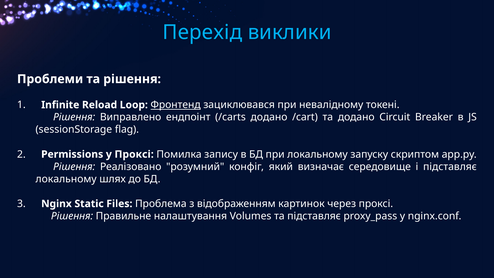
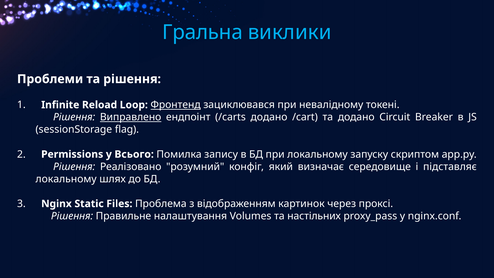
Перехід: Перехід -> Гральна
Виправлено underline: none -> present
у Проксі: Проксі -> Всього
та підставляє: підставляє -> настільних
